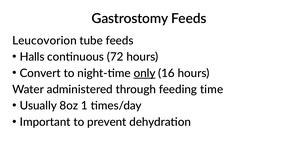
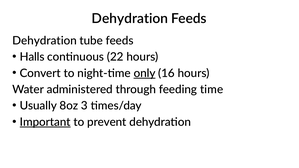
Gastrostomy at (130, 19): Gastrostomy -> Dehydration
Leucovorion at (45, 41): Leucovorion -> Dehydration
72: 72 -> 22
1: 1 -> 3
Important underline: none -> present
